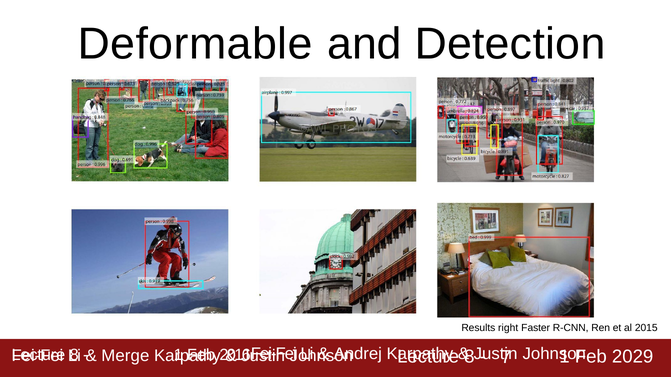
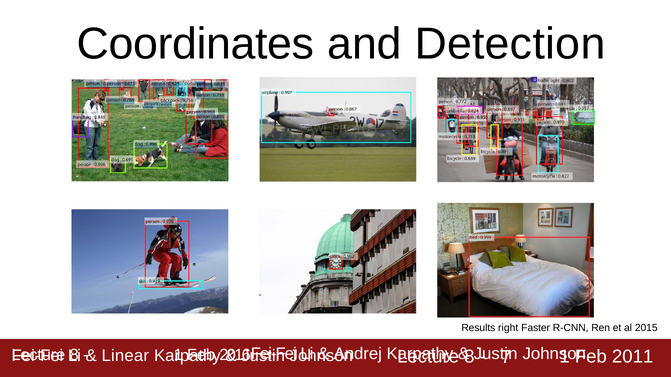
Deformable: Deformable -> Coordinates
2029: 2029 -> 2011
Merge: Merge -> Linear
